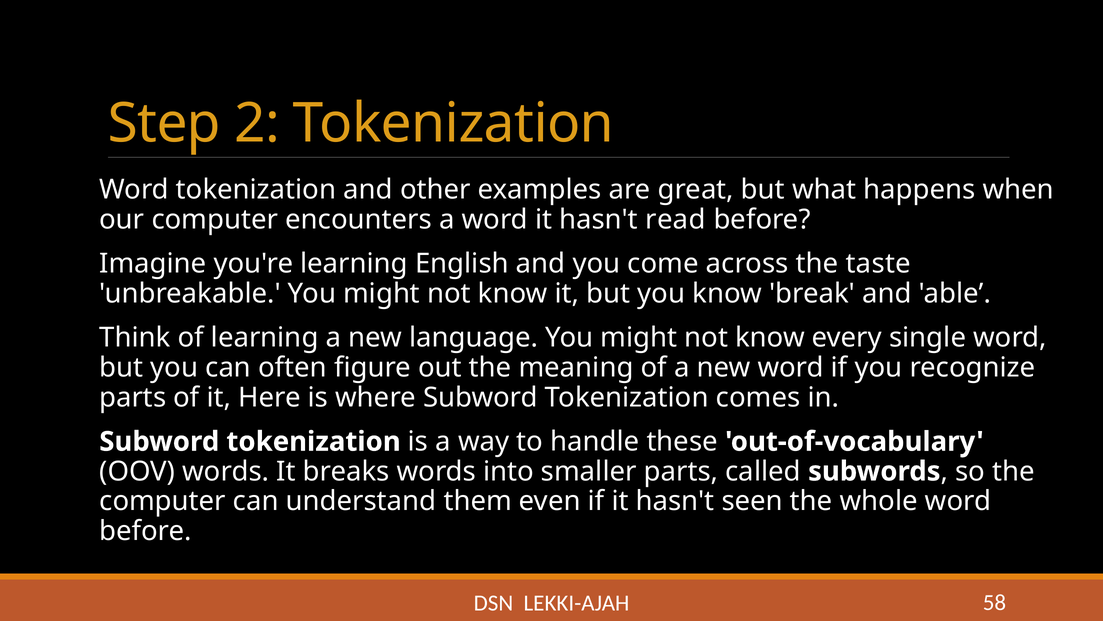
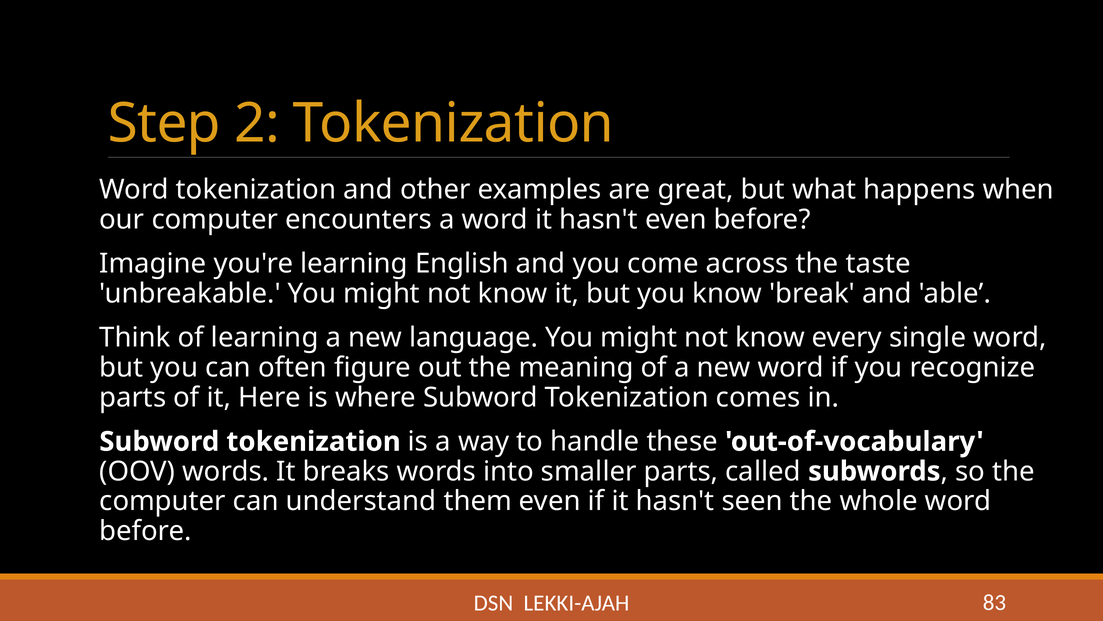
hasn't read: read -> even
58: 58 -> 83
